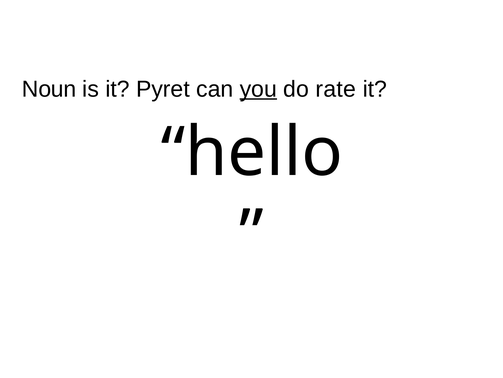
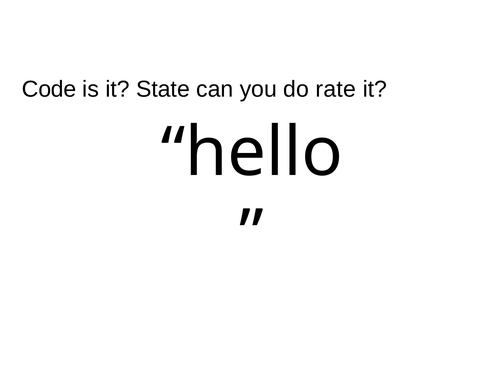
Noun: Noun -> Code
Pyret: Pyret -> State
you underline: present -> none
